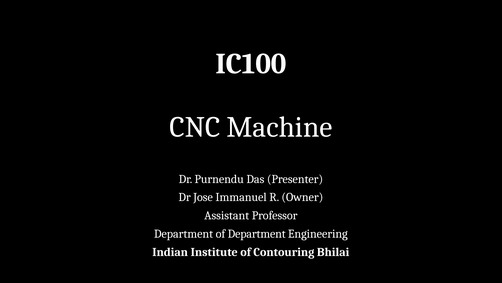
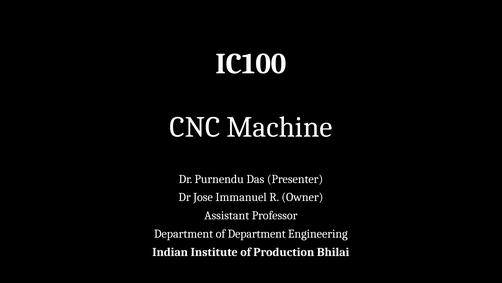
Contouring: Contouring -> Production
